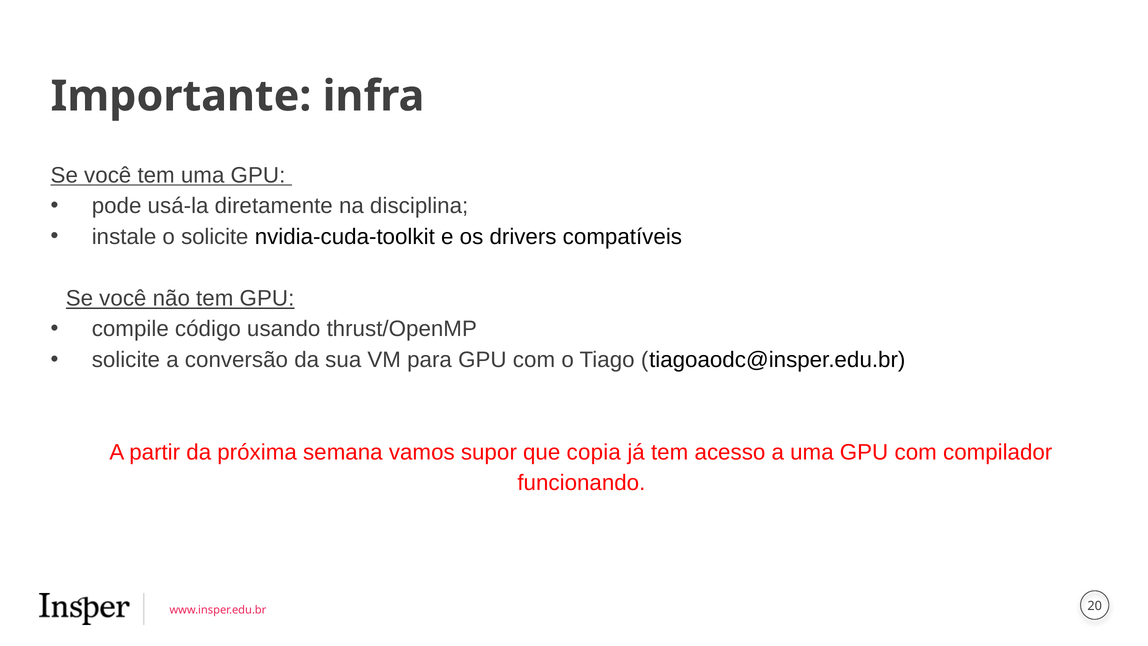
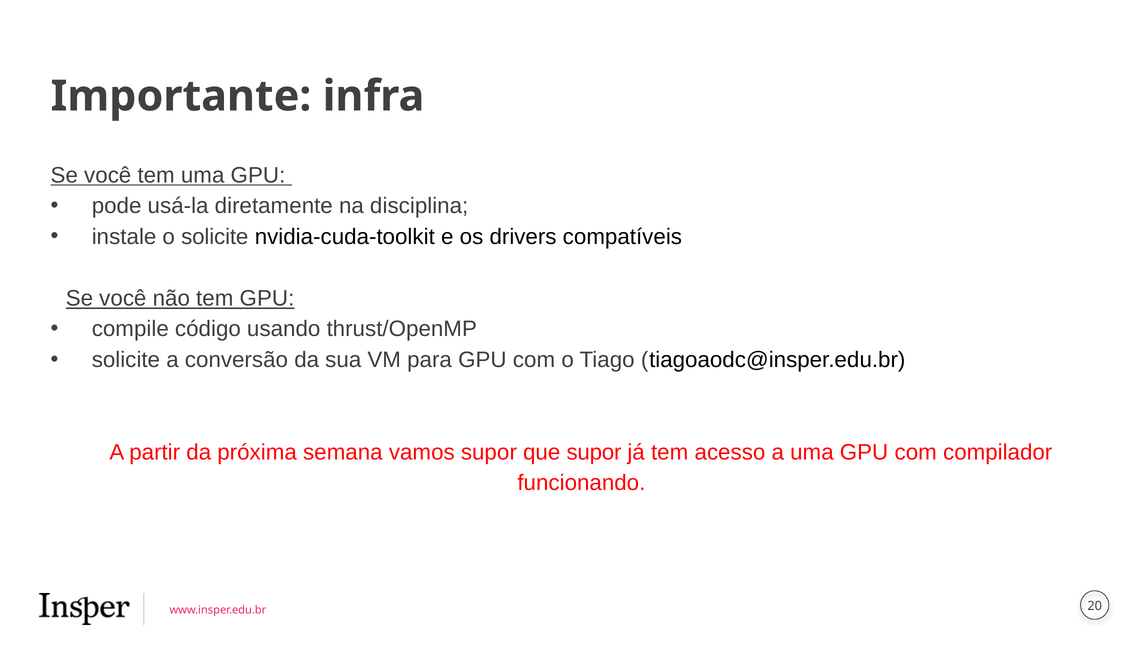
que copia: copia -> supor
